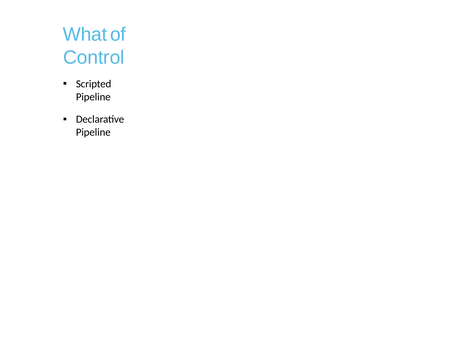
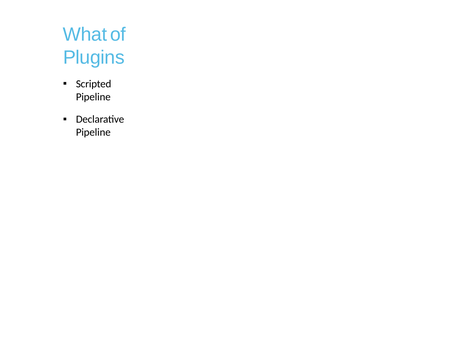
Control: Control -> Plugins
